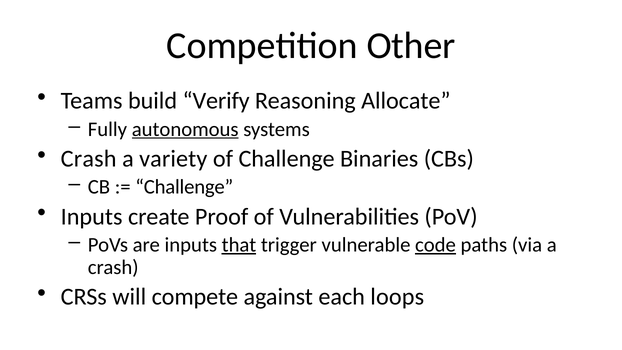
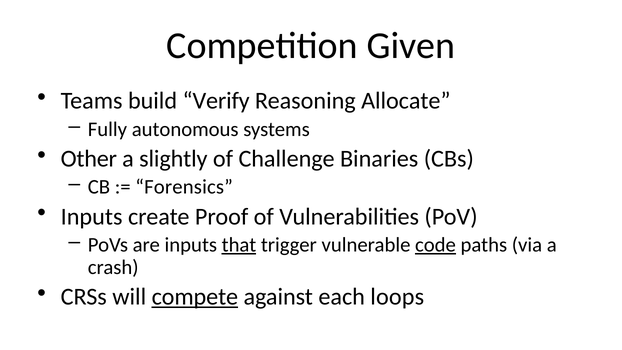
Other: Other -> Given
autonomous underline: present -> none
Crash at (89, 159): Crash -> Other
variety: variety -> slightly
Challenge at (184, 187): Challenge -> Forensics
compete underline: none -> present
